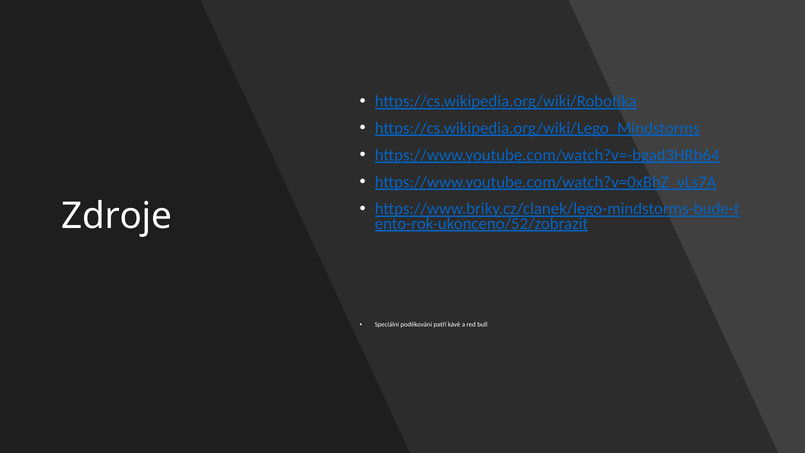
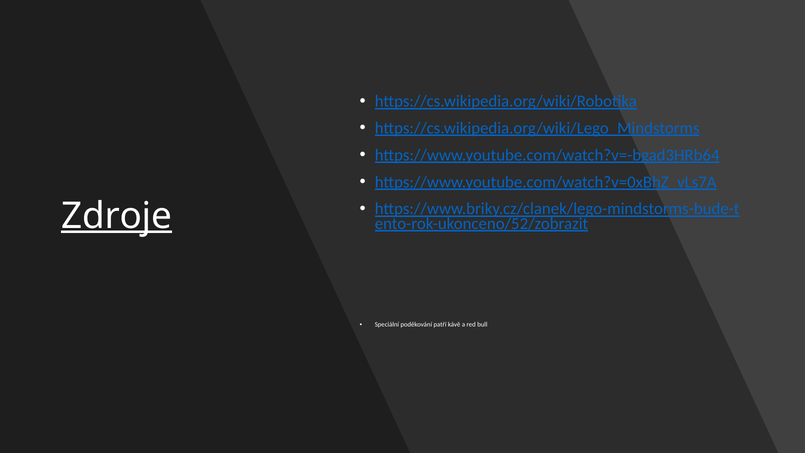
Zdroje underline: none -> present
